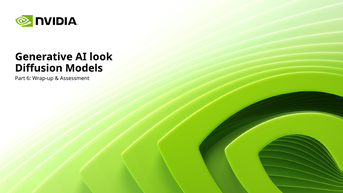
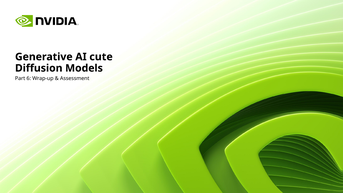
look: look -> cute
